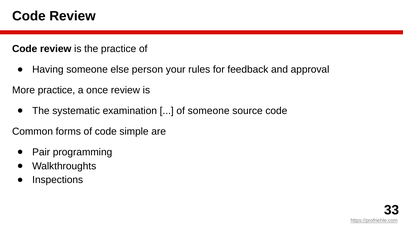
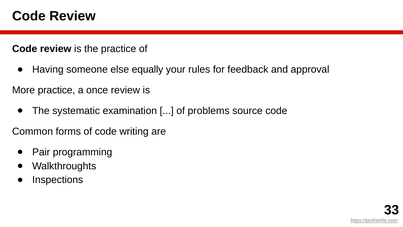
person: person -> equally
of someone: someone -> problems
simple: simple -> writing
